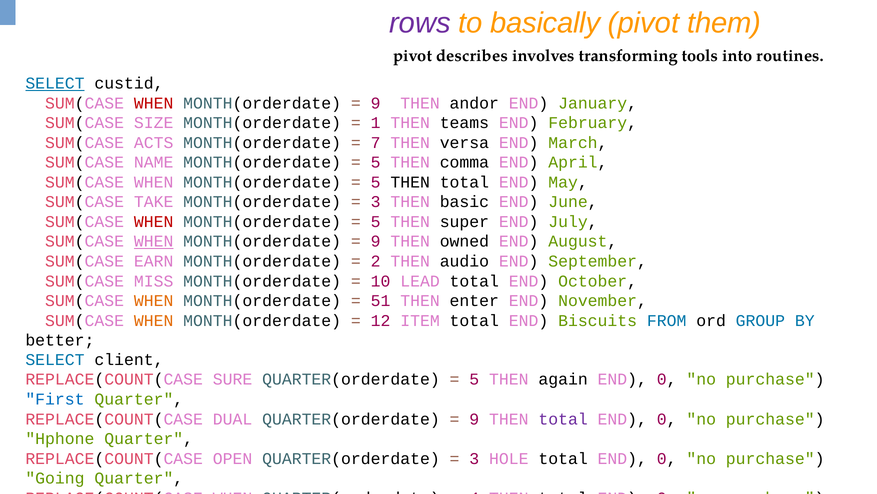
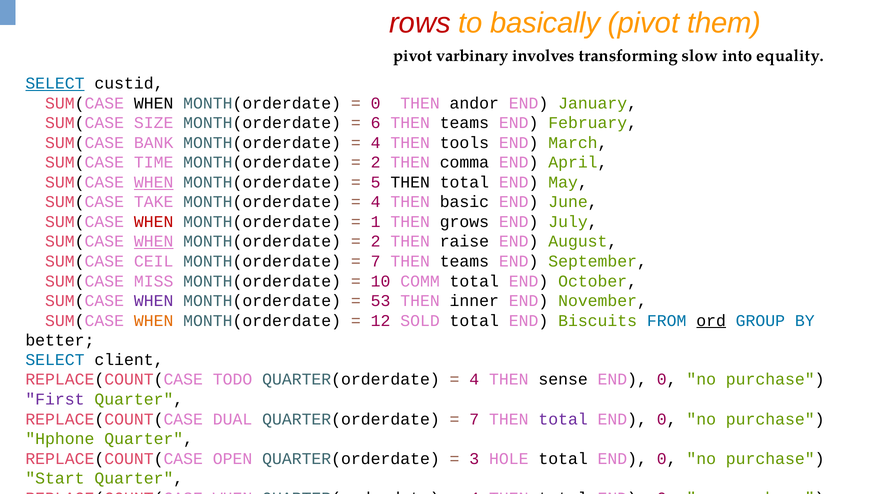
rows colour: purple -> red
describes: describes -> varbinary
tools: tools -> slow
routines: routines -> equality
WHEN at (154, 103) colour: red -> black
9 at (376, 103): 9 -> 0
1: 1 -> 6
ACTS: ACTS -> BANK
7 at (376, 143): 7 -> 4
versa: versa -> tools
NAME: NAME -> TIME
5 at (376, 162): 5 -> 2
WHEN at (154, 182) underline: none -> present
3 at (376, 202): 3 -> 4
5 at (376, 221): 5 -> 1
super: super -> grows
9 at (376, 241): 9 -> 2
owned: owned -> raise
EARN: EARN -> CEIL
2 at (376, 261): 2 -> 7
audio at (464, 261): audio -> teams
LEAD: LEAD -> COMM
WHEN at (154, 300) colour: orange -> purple
51: 51 -> 53
enter: enter -> inner
ITEM: ITEM -> SOLD
ord at (711, 320) underline: none -> present
SURE: SURE -> TODO
5 at (474, 379): 5 -> 4
again: again -> sense
First colour: blue -> purple
9 at (474, 418): 9 -> 7
Going: Going -> Start
